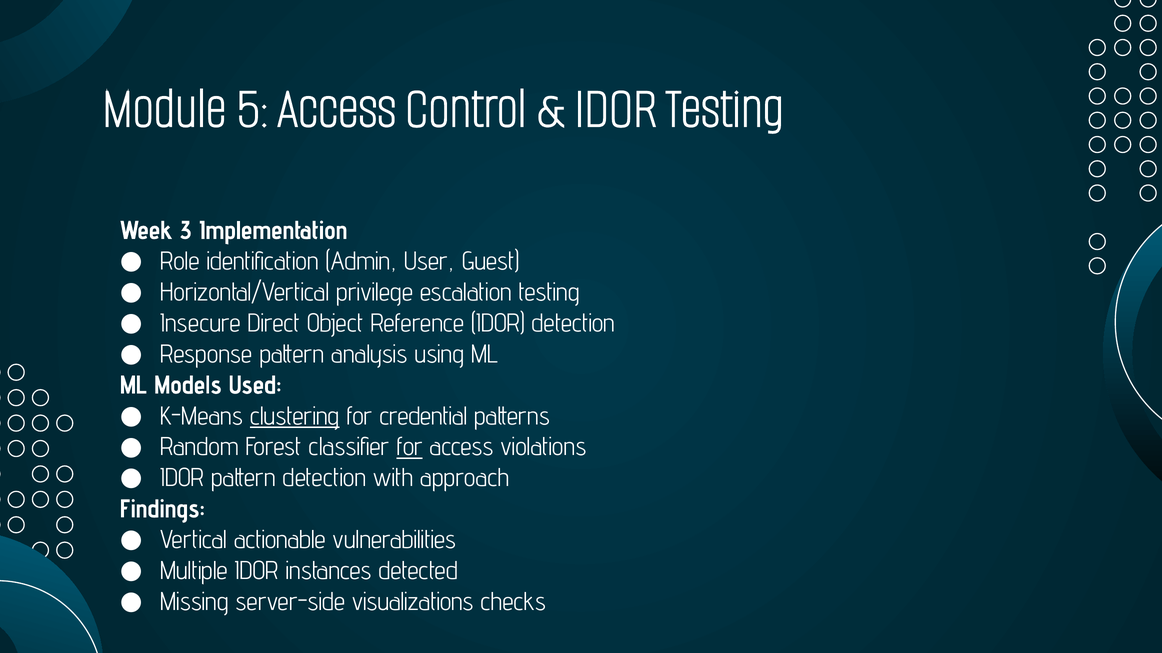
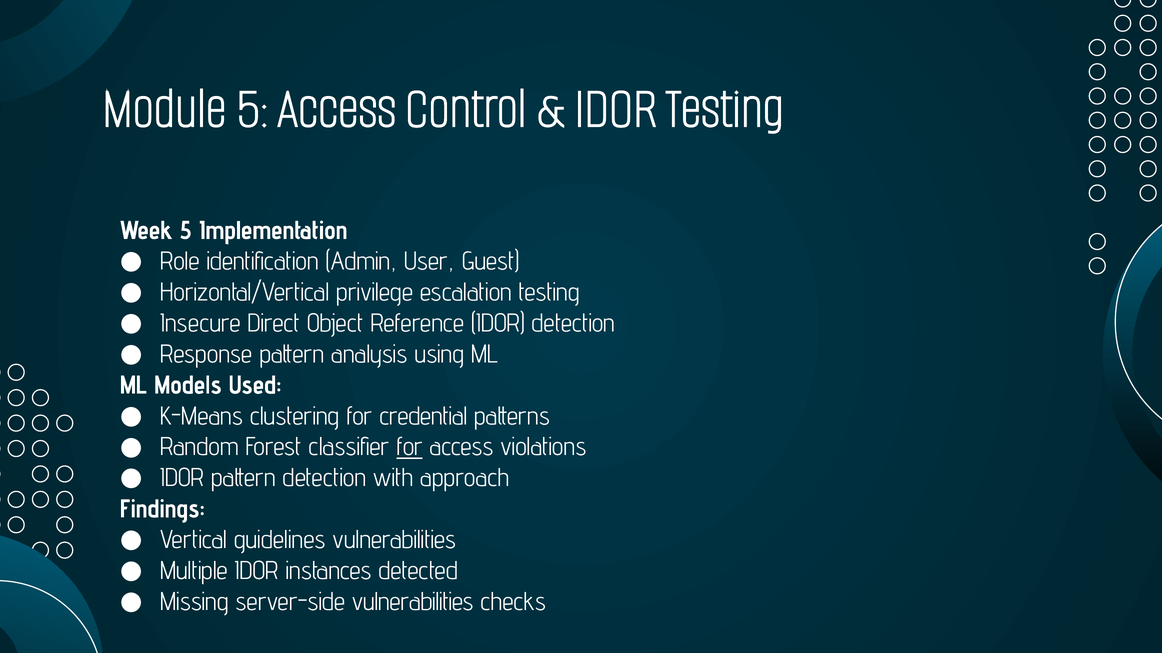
Week 3: 3 -> 5
clustering underline: present -> none
actionable: actionable -> guidelines
server-side visualizations: visualizations -> vulnerabilities
